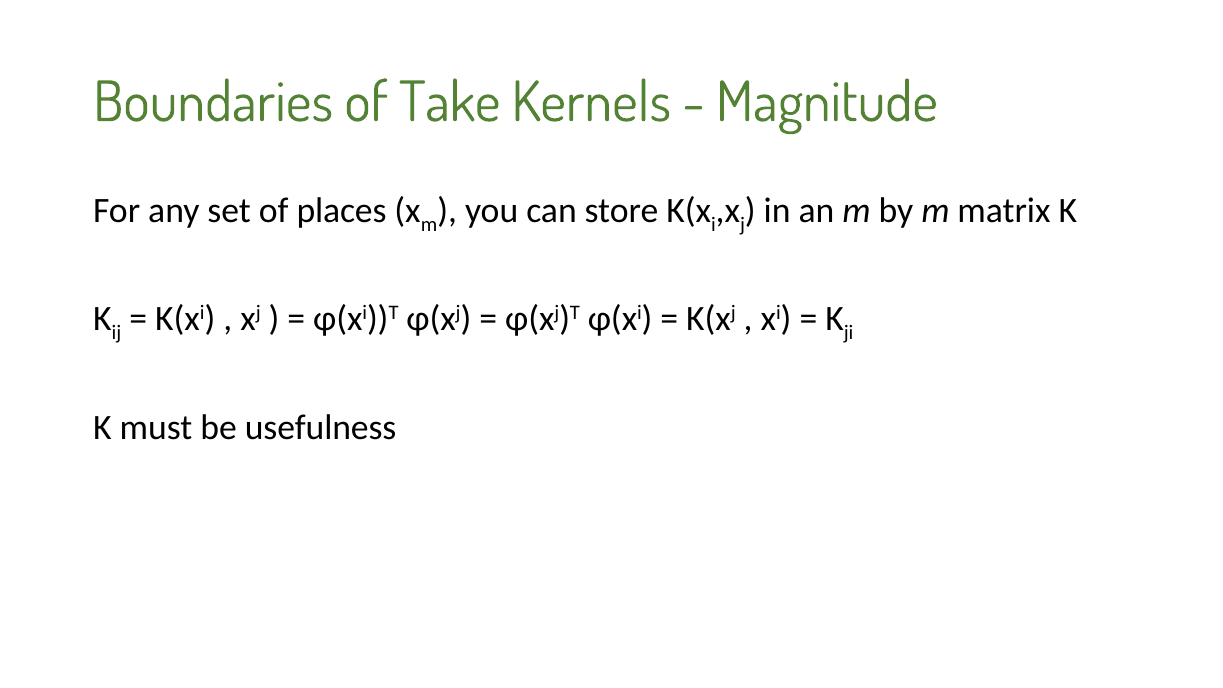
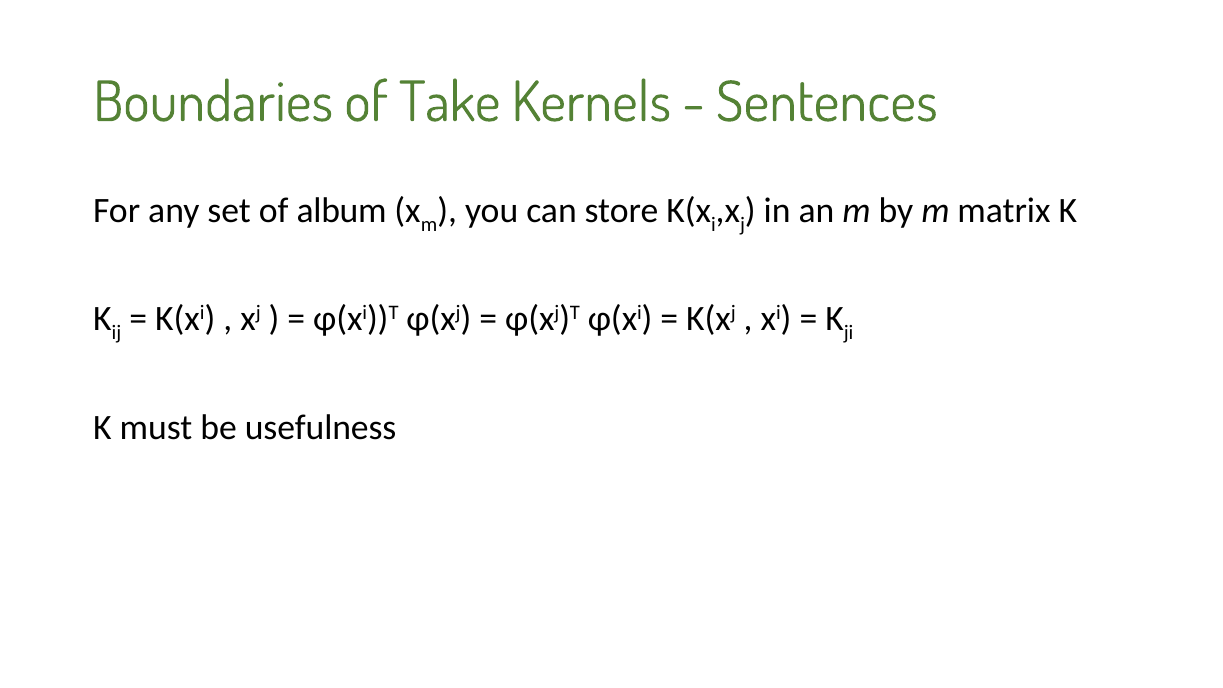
Magnitude: Magnitude -> Sentences
places: places -> album
